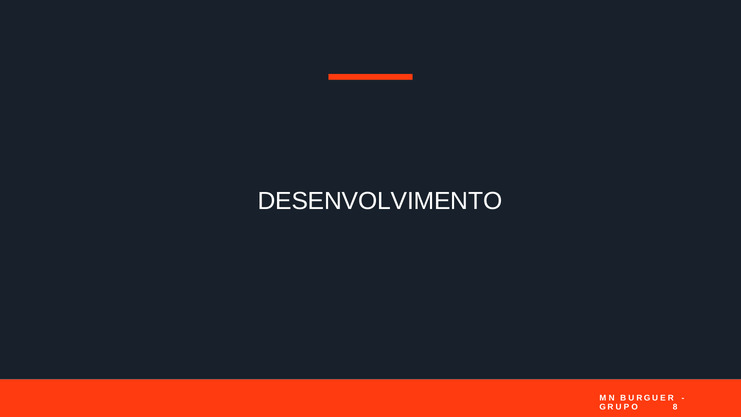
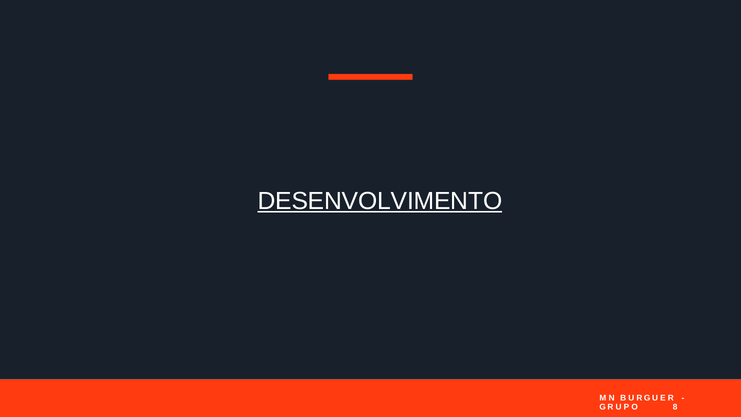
DESENVOLVIMENTO underline: none -> present
